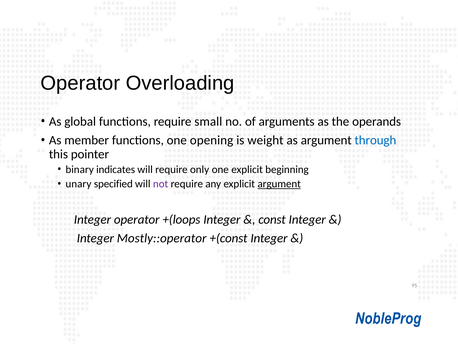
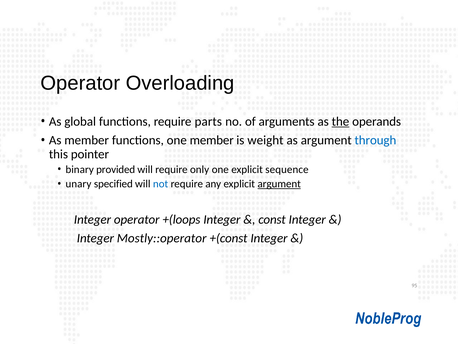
small: small -> parts
the underline: none -> present
one opening: opening -> member
indicates: indicates -> provided
beginning: beginning -> sequence
not colour: purple -> blue
